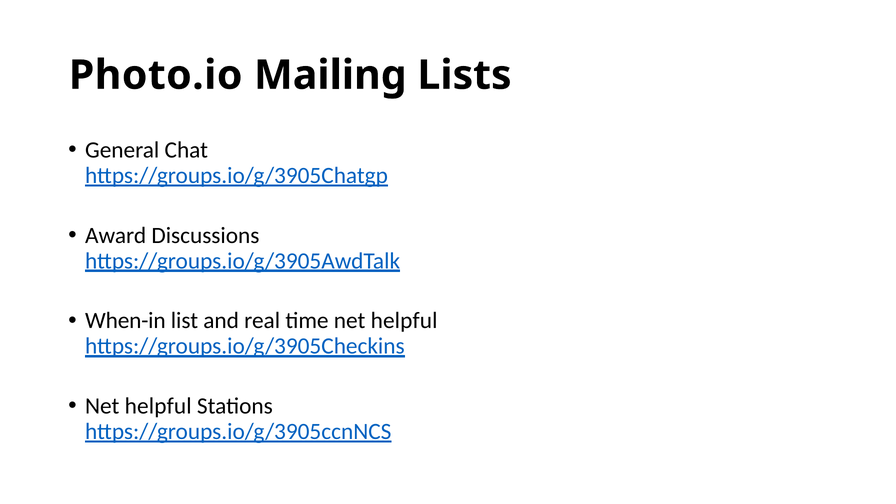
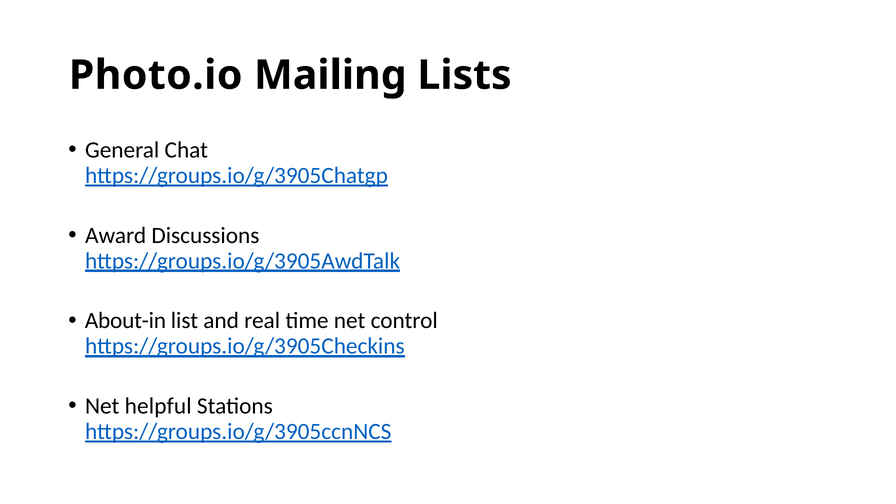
When-in: When-in -> About-in
time net helpful: helpful -> control
